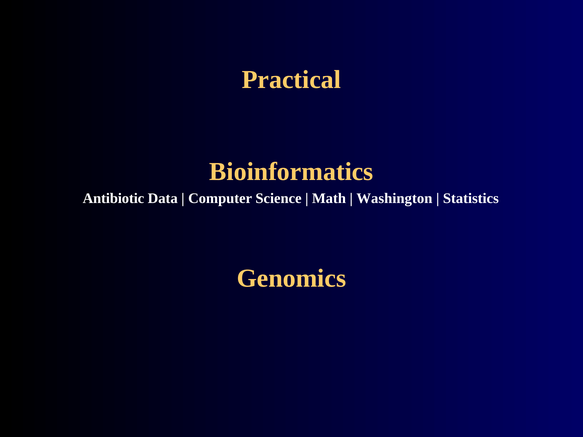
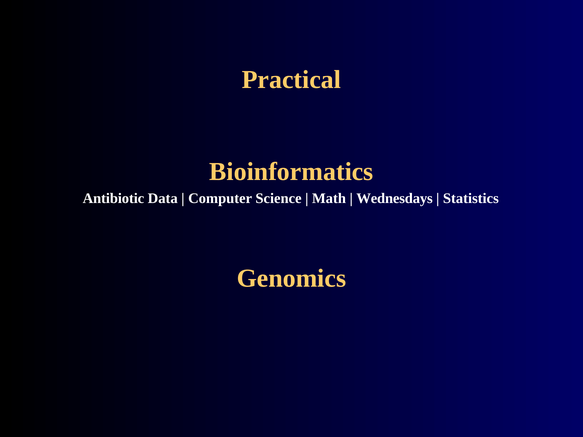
Washington: Washington -> Wednesdays
